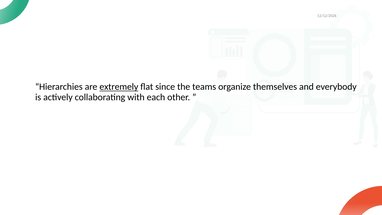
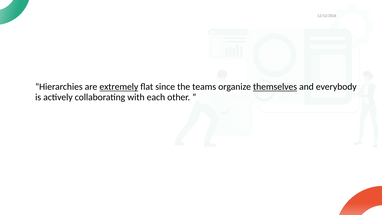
themselves underline: none -> present
